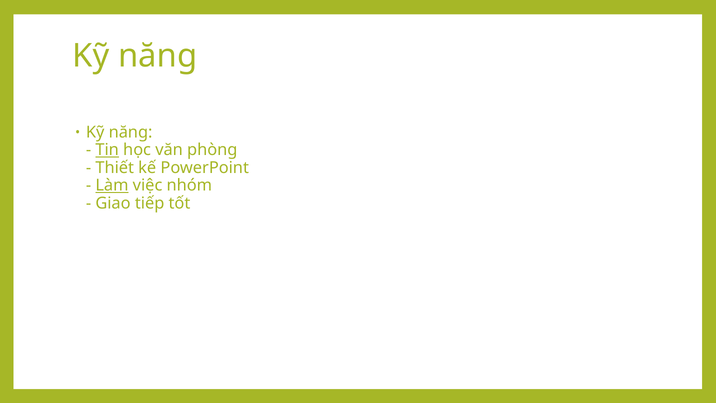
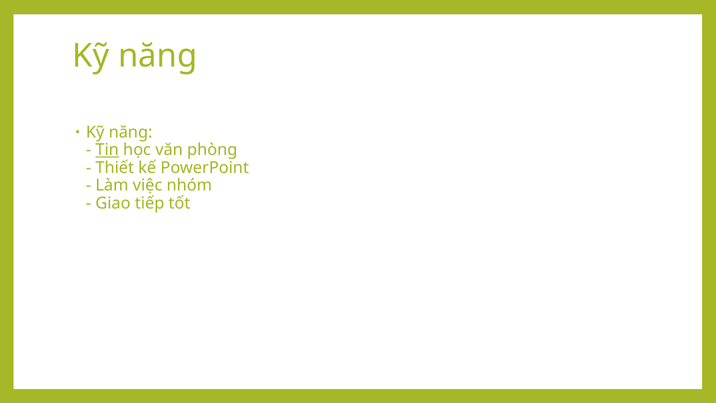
Làm underline: present -> none
